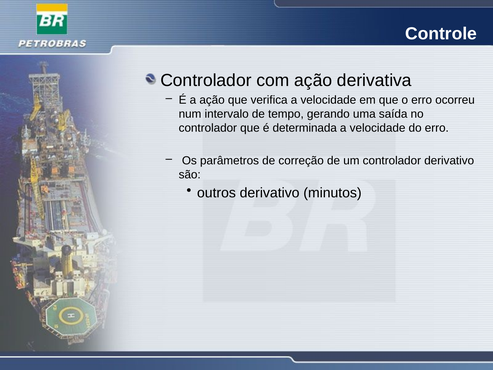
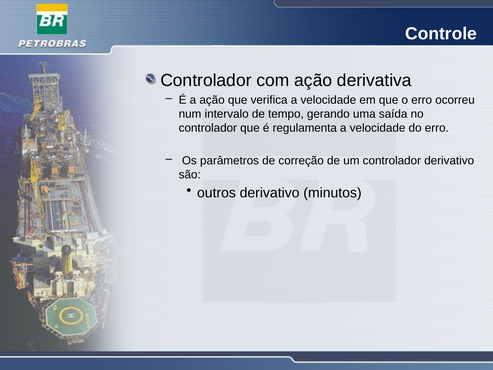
determinada: determinada -> regulamenta
